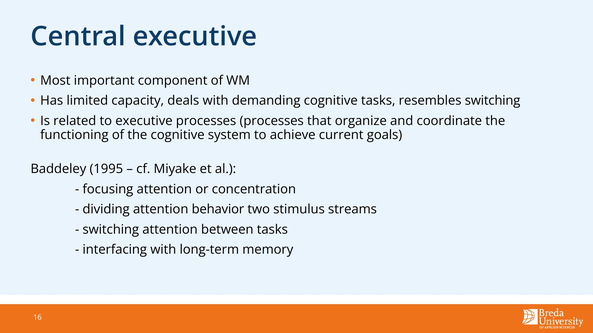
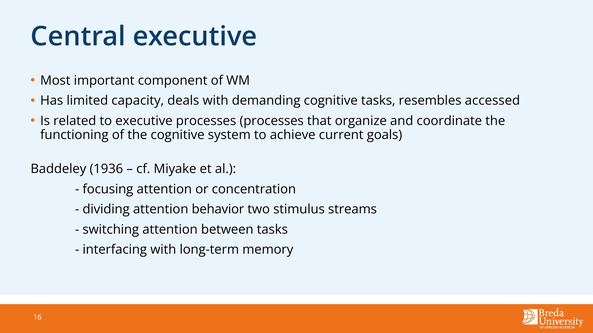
resembles switching: switching -> accessed
1995: 1995 -> 1936
